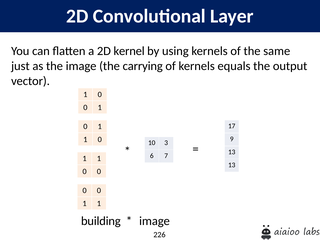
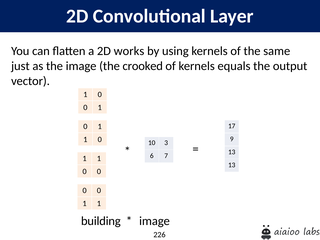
kernel: kernel -> works
carrying: carrying -> crooked
